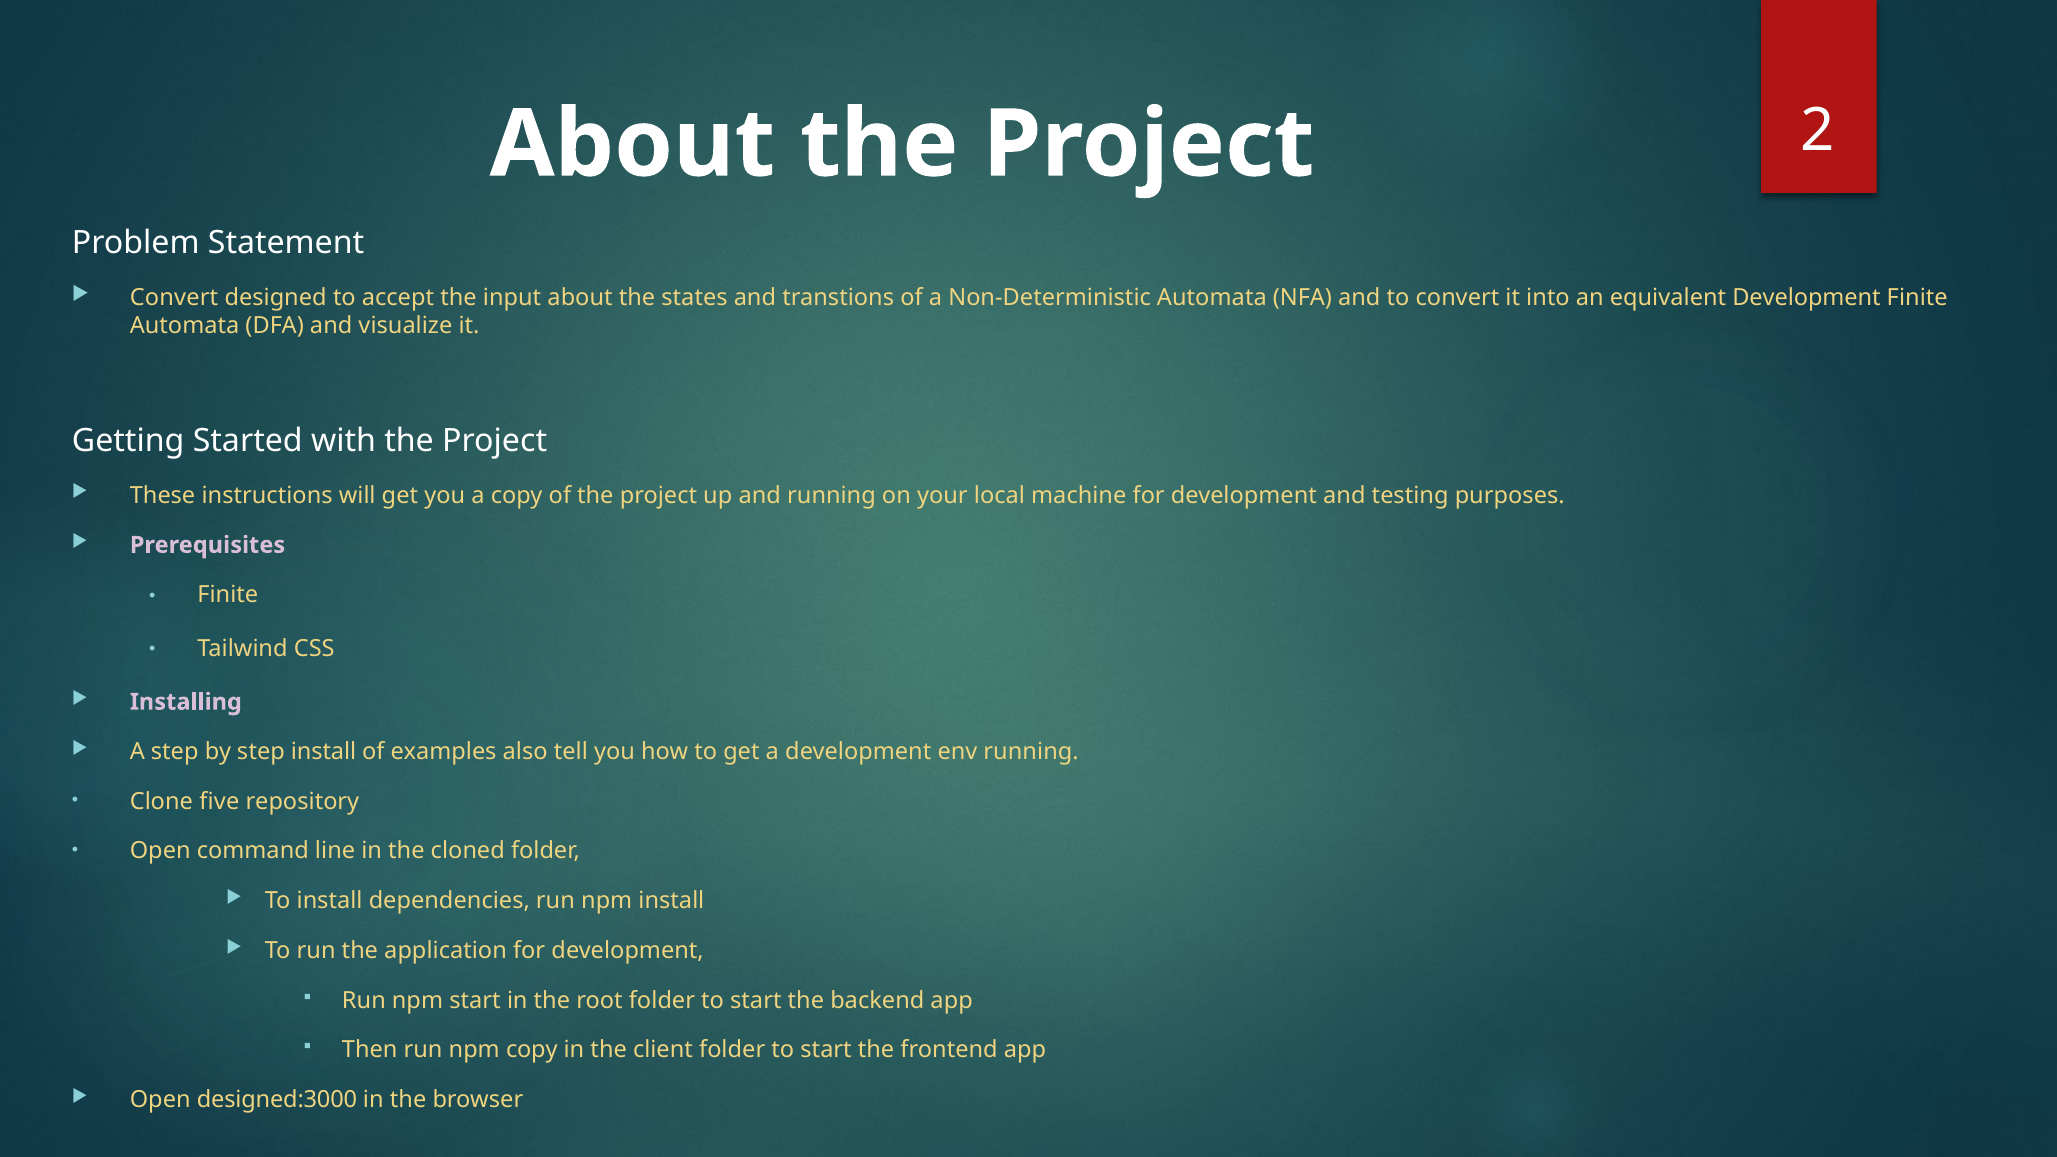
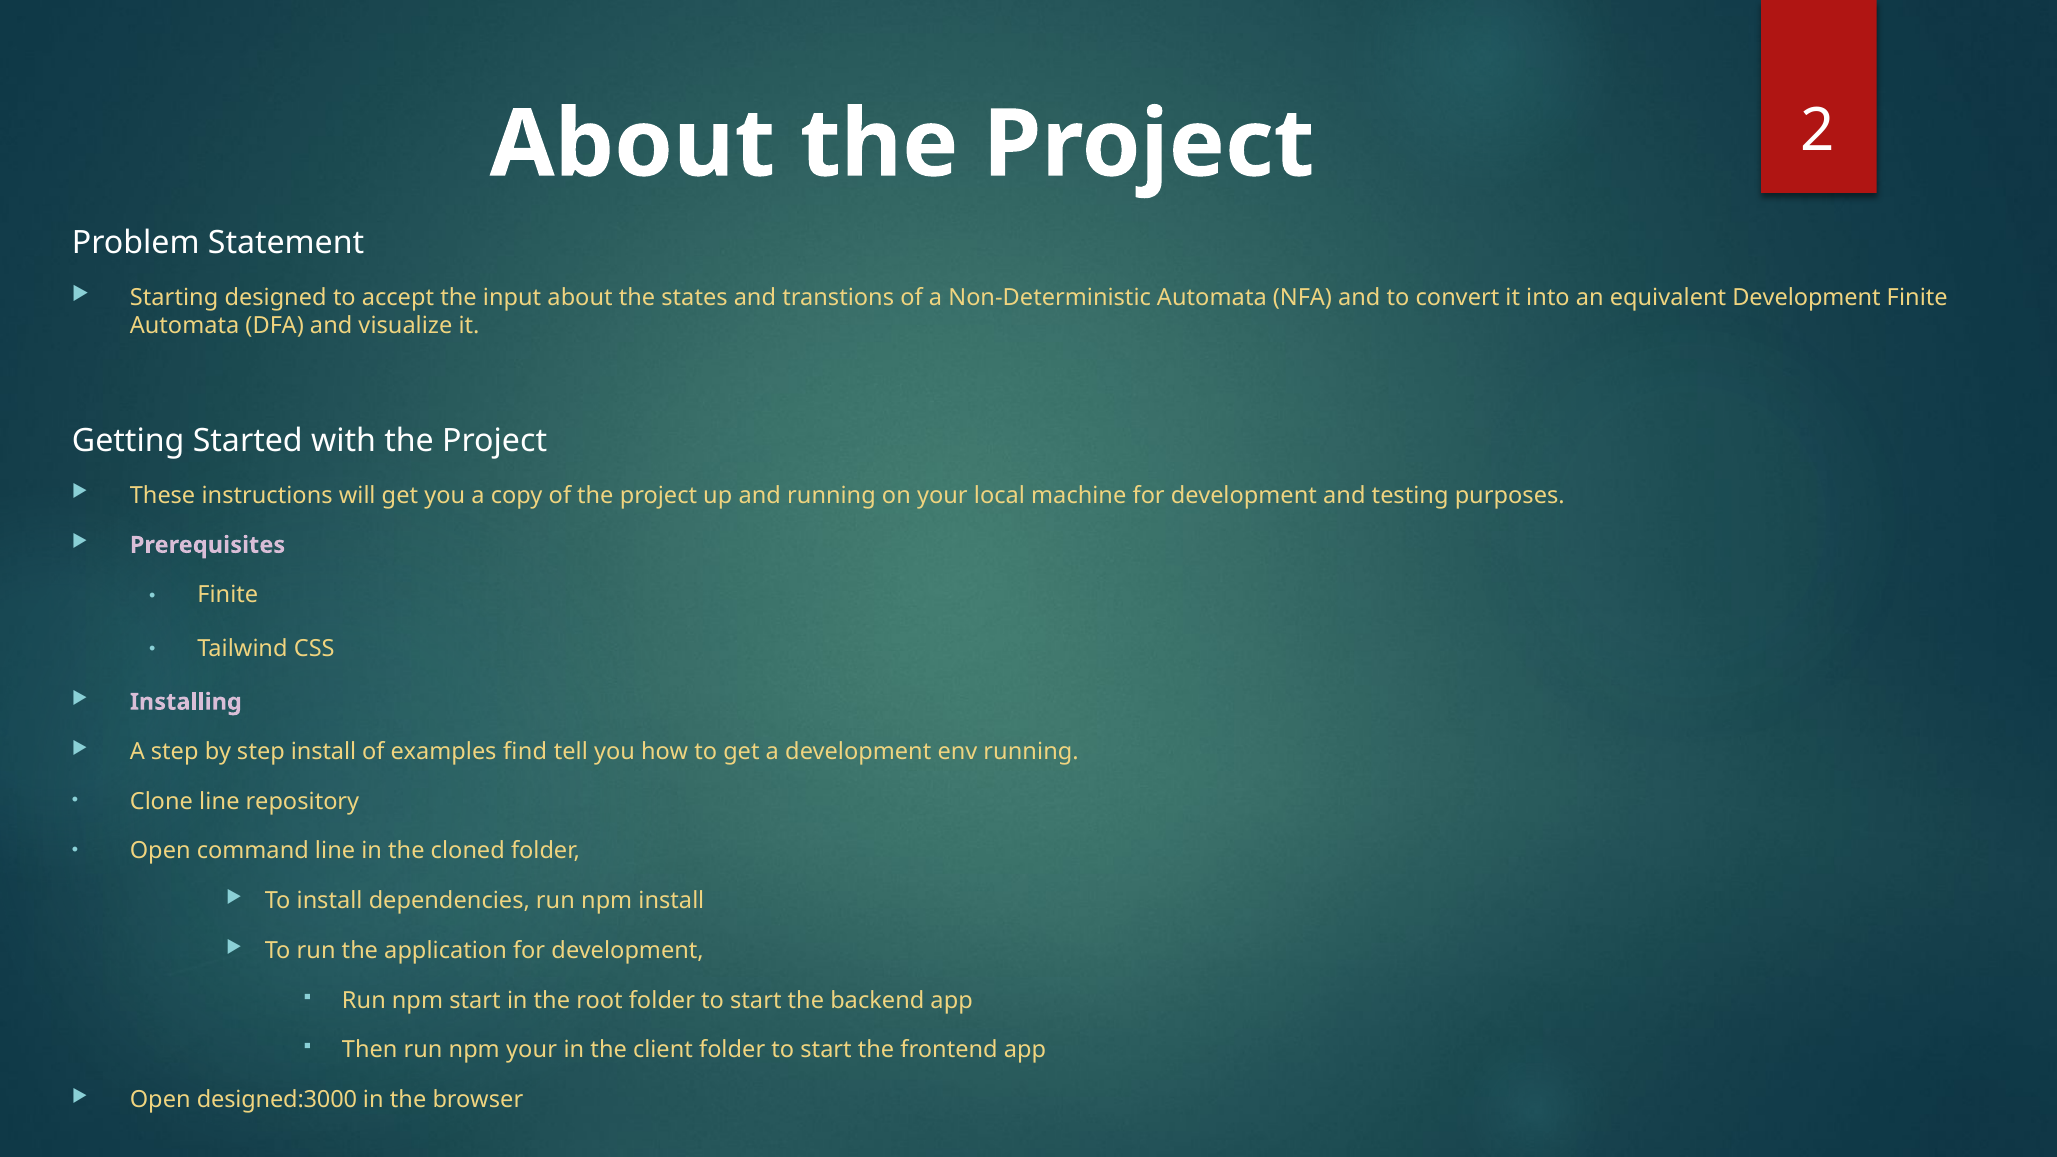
Convert at (174, 297): Convert -> Starting
also: also -> find
Clone five: five -> line
npm copy: copy -> your
